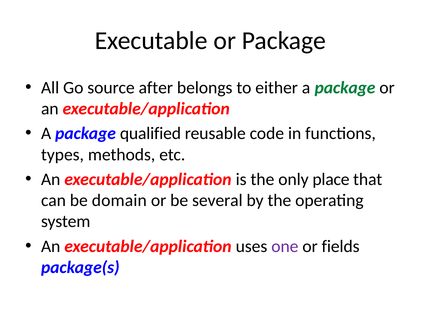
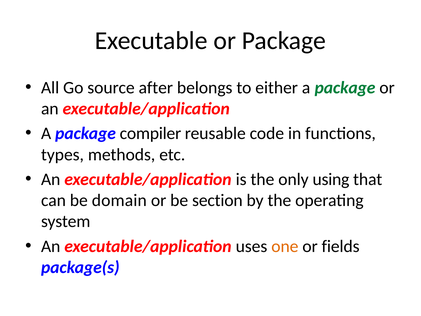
qualified: qualified -> compiler
place: place -> using
several: several -> section
one colour: purple -> orange
